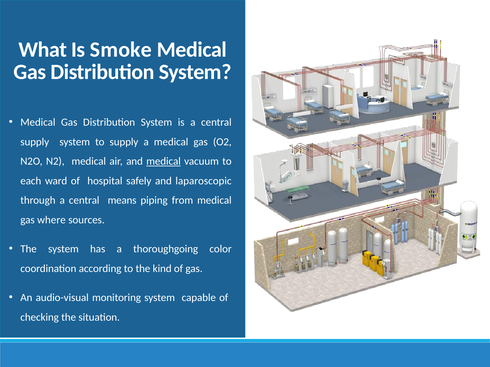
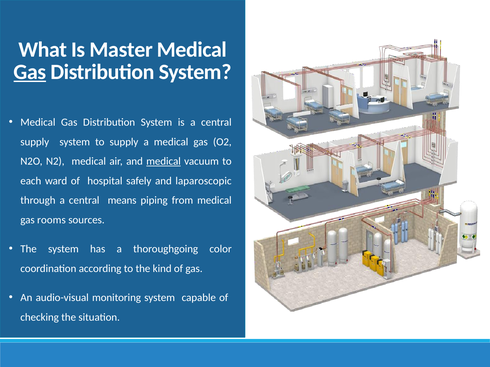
Smoke: Smoke -> Master
Gas at (30, 72) underline: none -> present
where: where -> rooms
